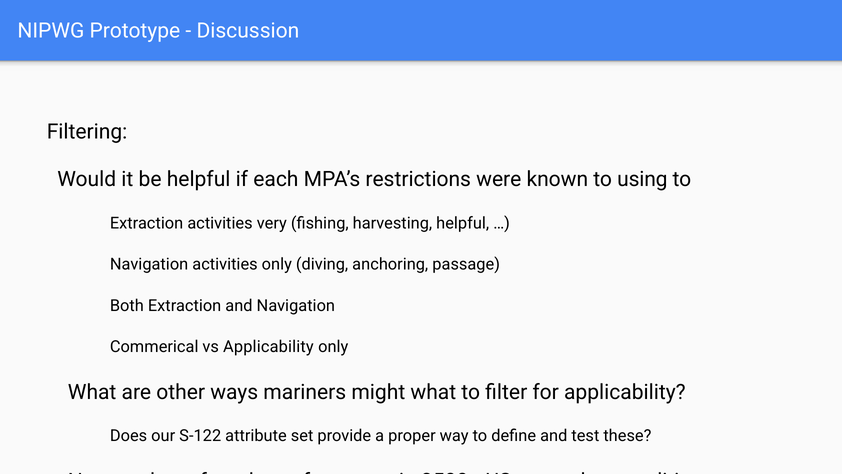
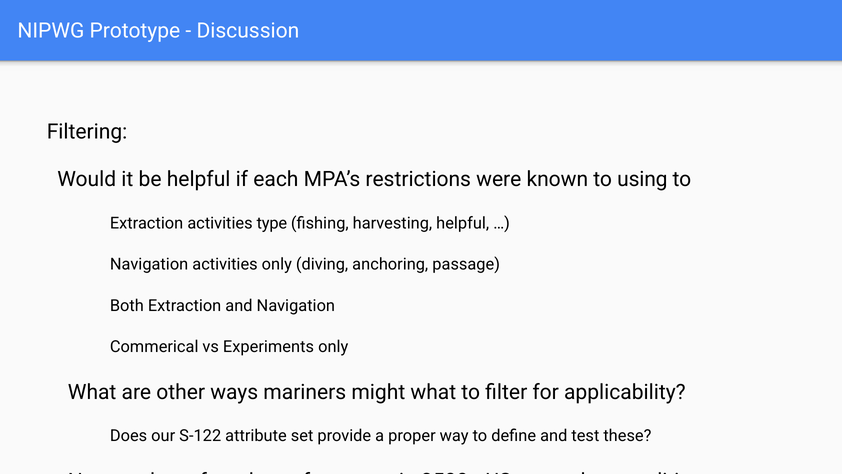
activities very: very -> type
vs Applicability: Applicability -> Experiments
